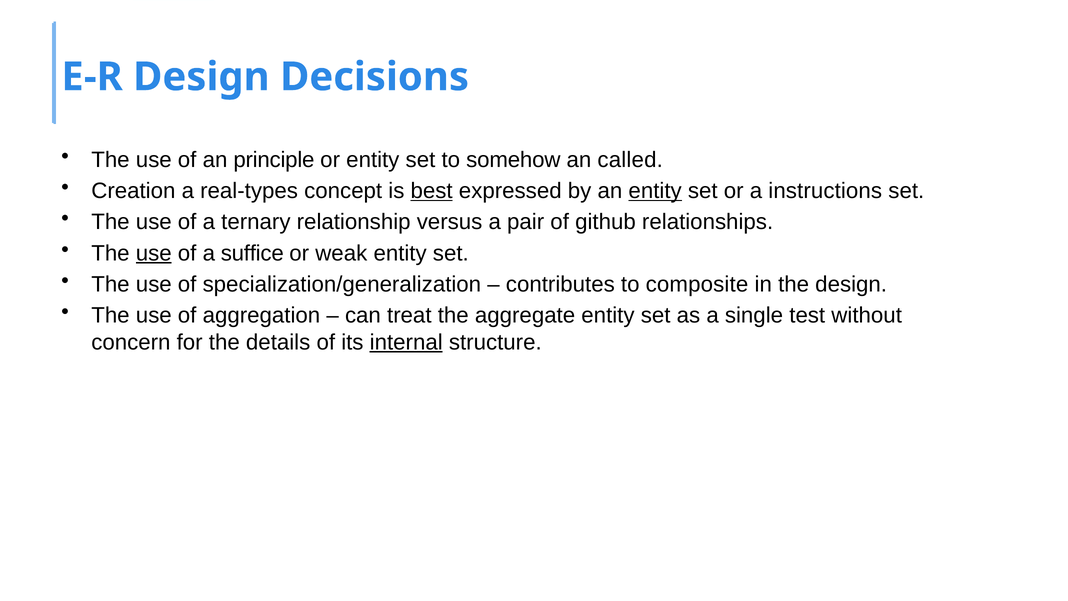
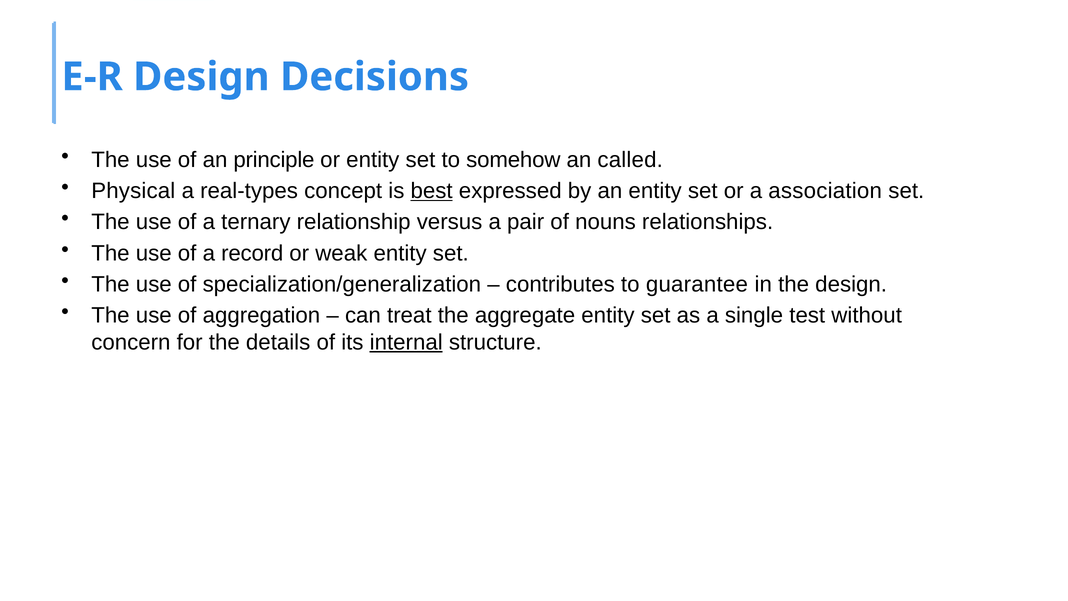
Creation: Creation -> Physical
entity at (655, 191) underline: present -> none
instructions: instructions -> association
github: github -> nouns
use at (154, 253) underline: present -> none
suffice: suffice -> record
composite: composite -> guarantee
